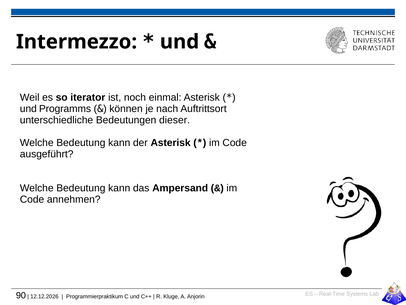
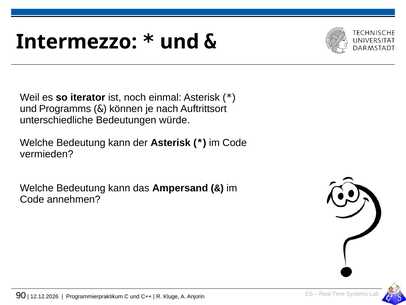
dieser: dieser -> würde
ausgeführt: ausgeführt -> vermieden
